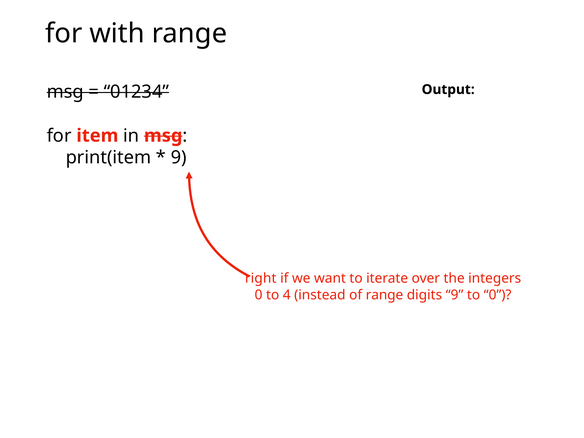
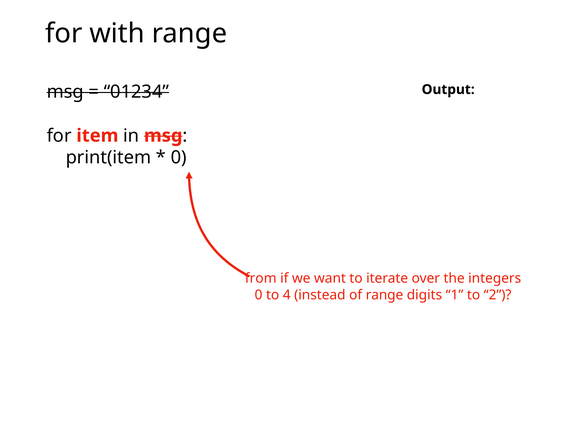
9 at (179, 158): 9 -> 0
right: right -> from
digits 9: 9 -> 1
to 0: 0 -> 2
